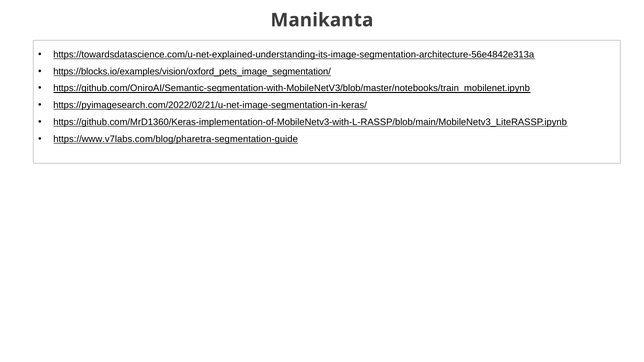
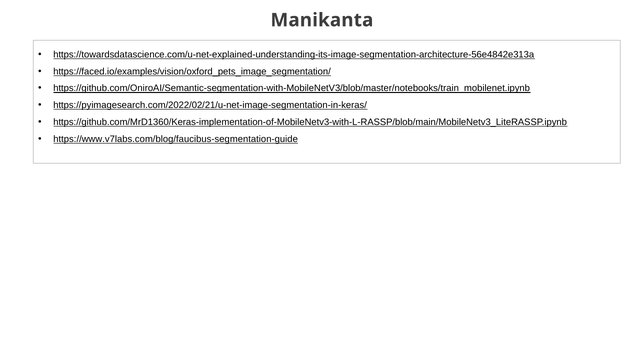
https://blocks.io/examples/vision/oxford_pets_image_segmentation/: https://blocks.io/examples/vision/oxford_pets_image_segmentation/ -> https://faced.io/examples/vision/oxford_pets_image_segmentation/
https://www.v7labs.com/blog/pharetra-segmentation-guide: https://www.v7labs.com/blog/pharetra-segmentation-guide -> https://www.v7labs.com/blog/faucibus-segmentation-guide
